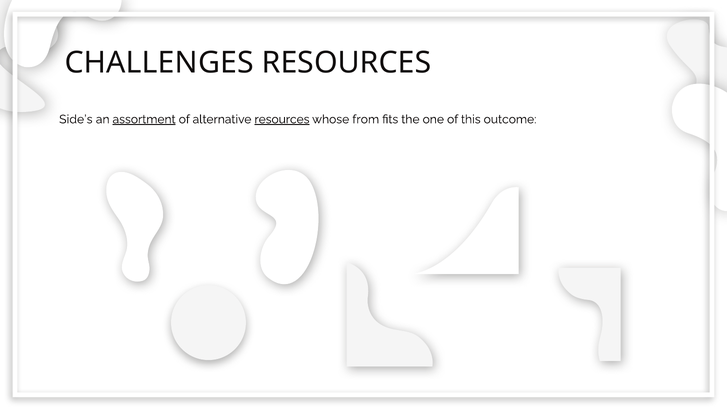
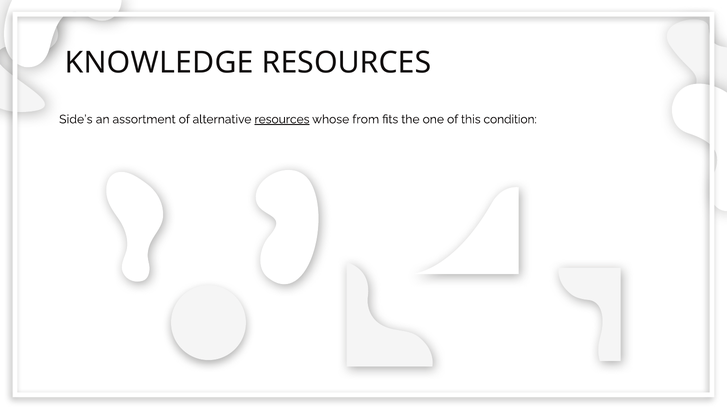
CHALLENGES: CHALLENGES -> KNOWLEDGE
assortment underline: present -> none
outcome: outcome -> condition
